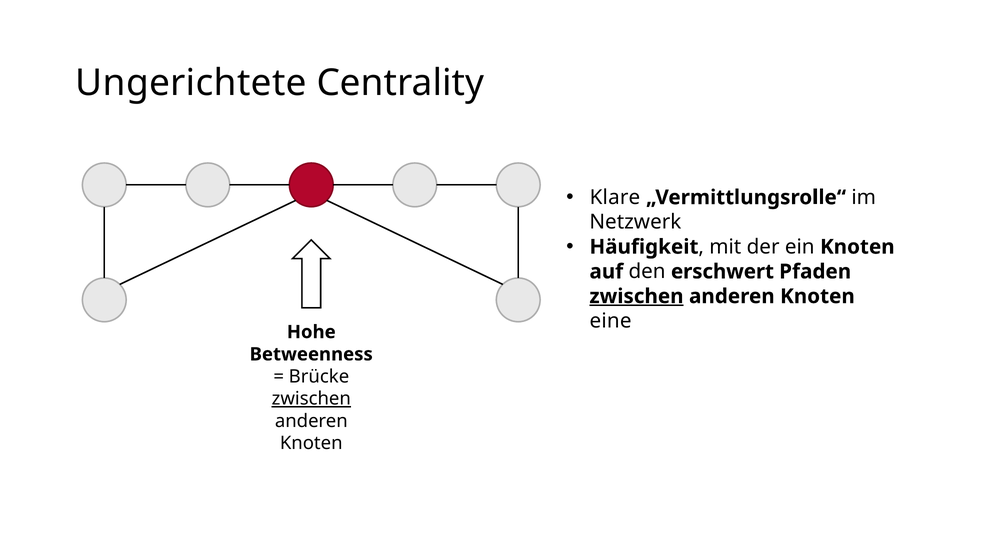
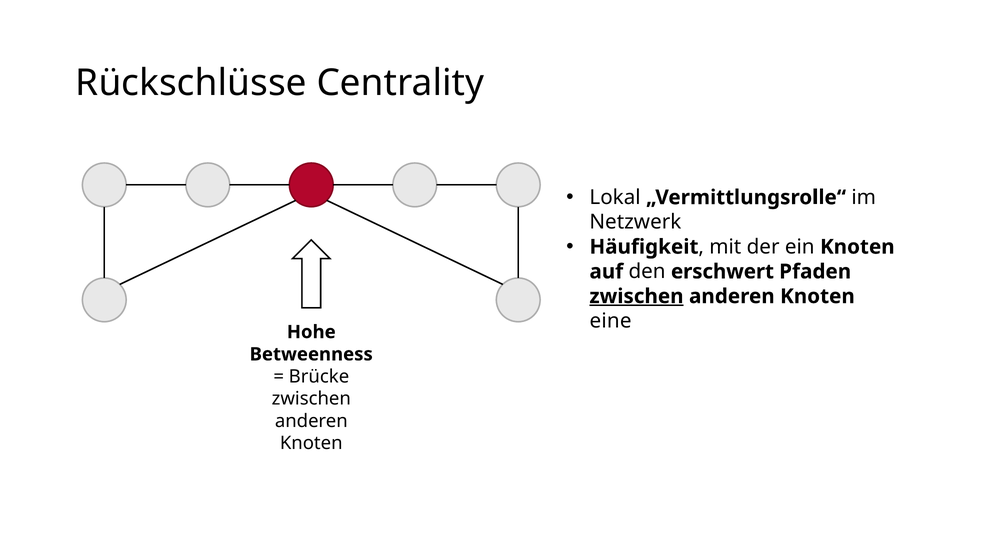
Ungerichtete: Ungerichtete -> Rückschlüsse
Klare: Klare -> Lokal
zwischen at (311, 399) underline: present -> none
